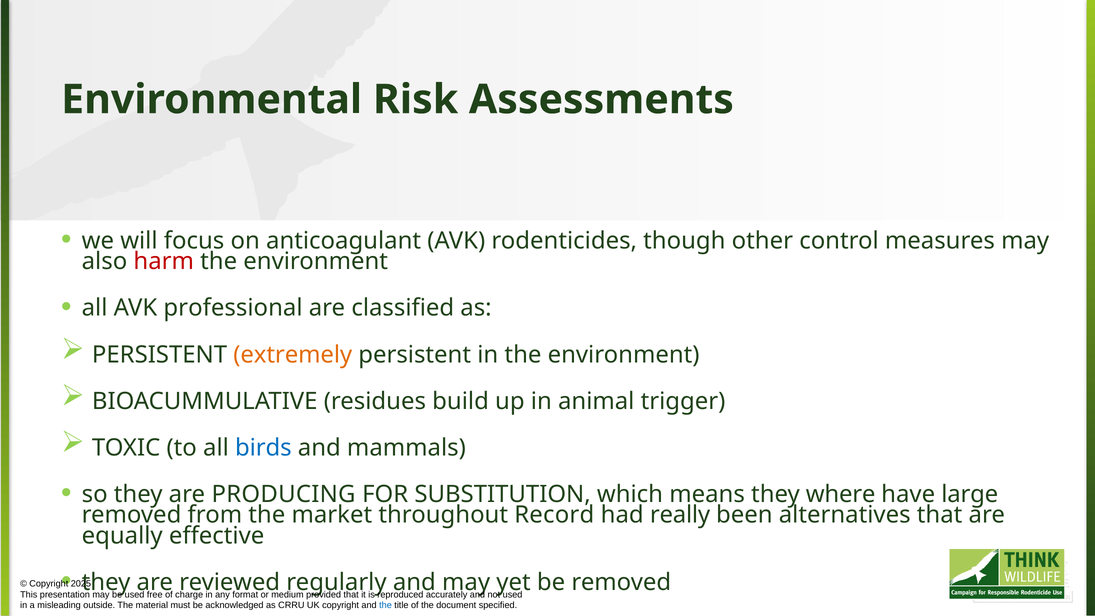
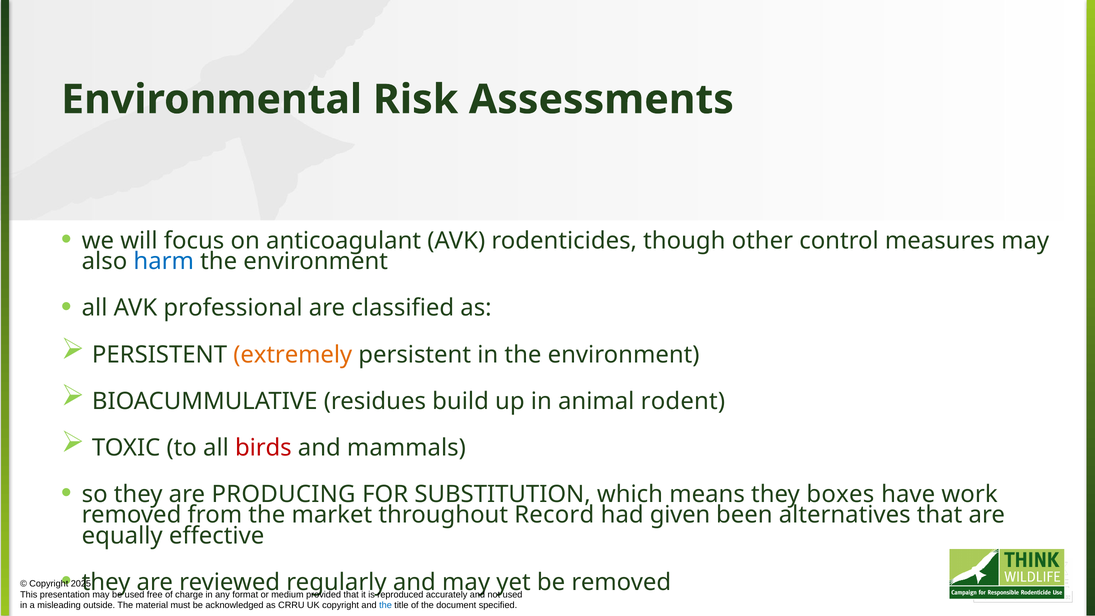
harm colour: red -> blue
trigger: trigger -> rodent
birds colour: blue -> red
where: where -> boxes
large: large -> work
really: really -> given
